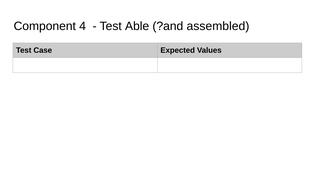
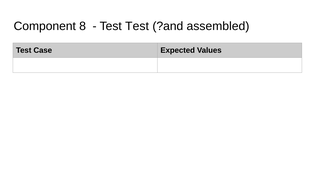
4: 4 -> 8
Test Able: Able -> Test
